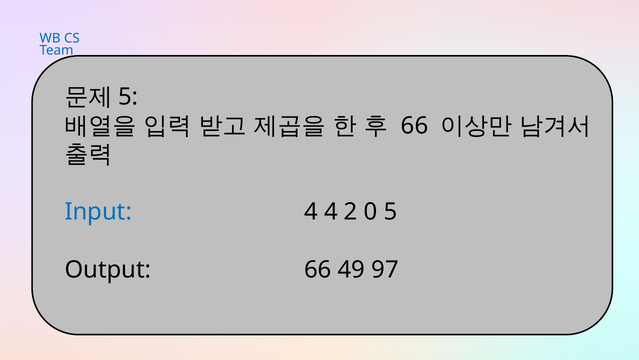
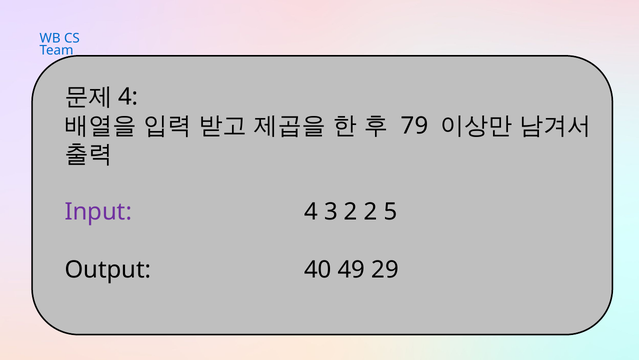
5 at (128, 97): 5 -> 4
66 at (415, 125): 66 -> 79
Input colour: blue -> purple
4 4: 4 -> 3
2 0: 0 -> 2
Output 66: 66 -> 40
97: 97 -> 29
